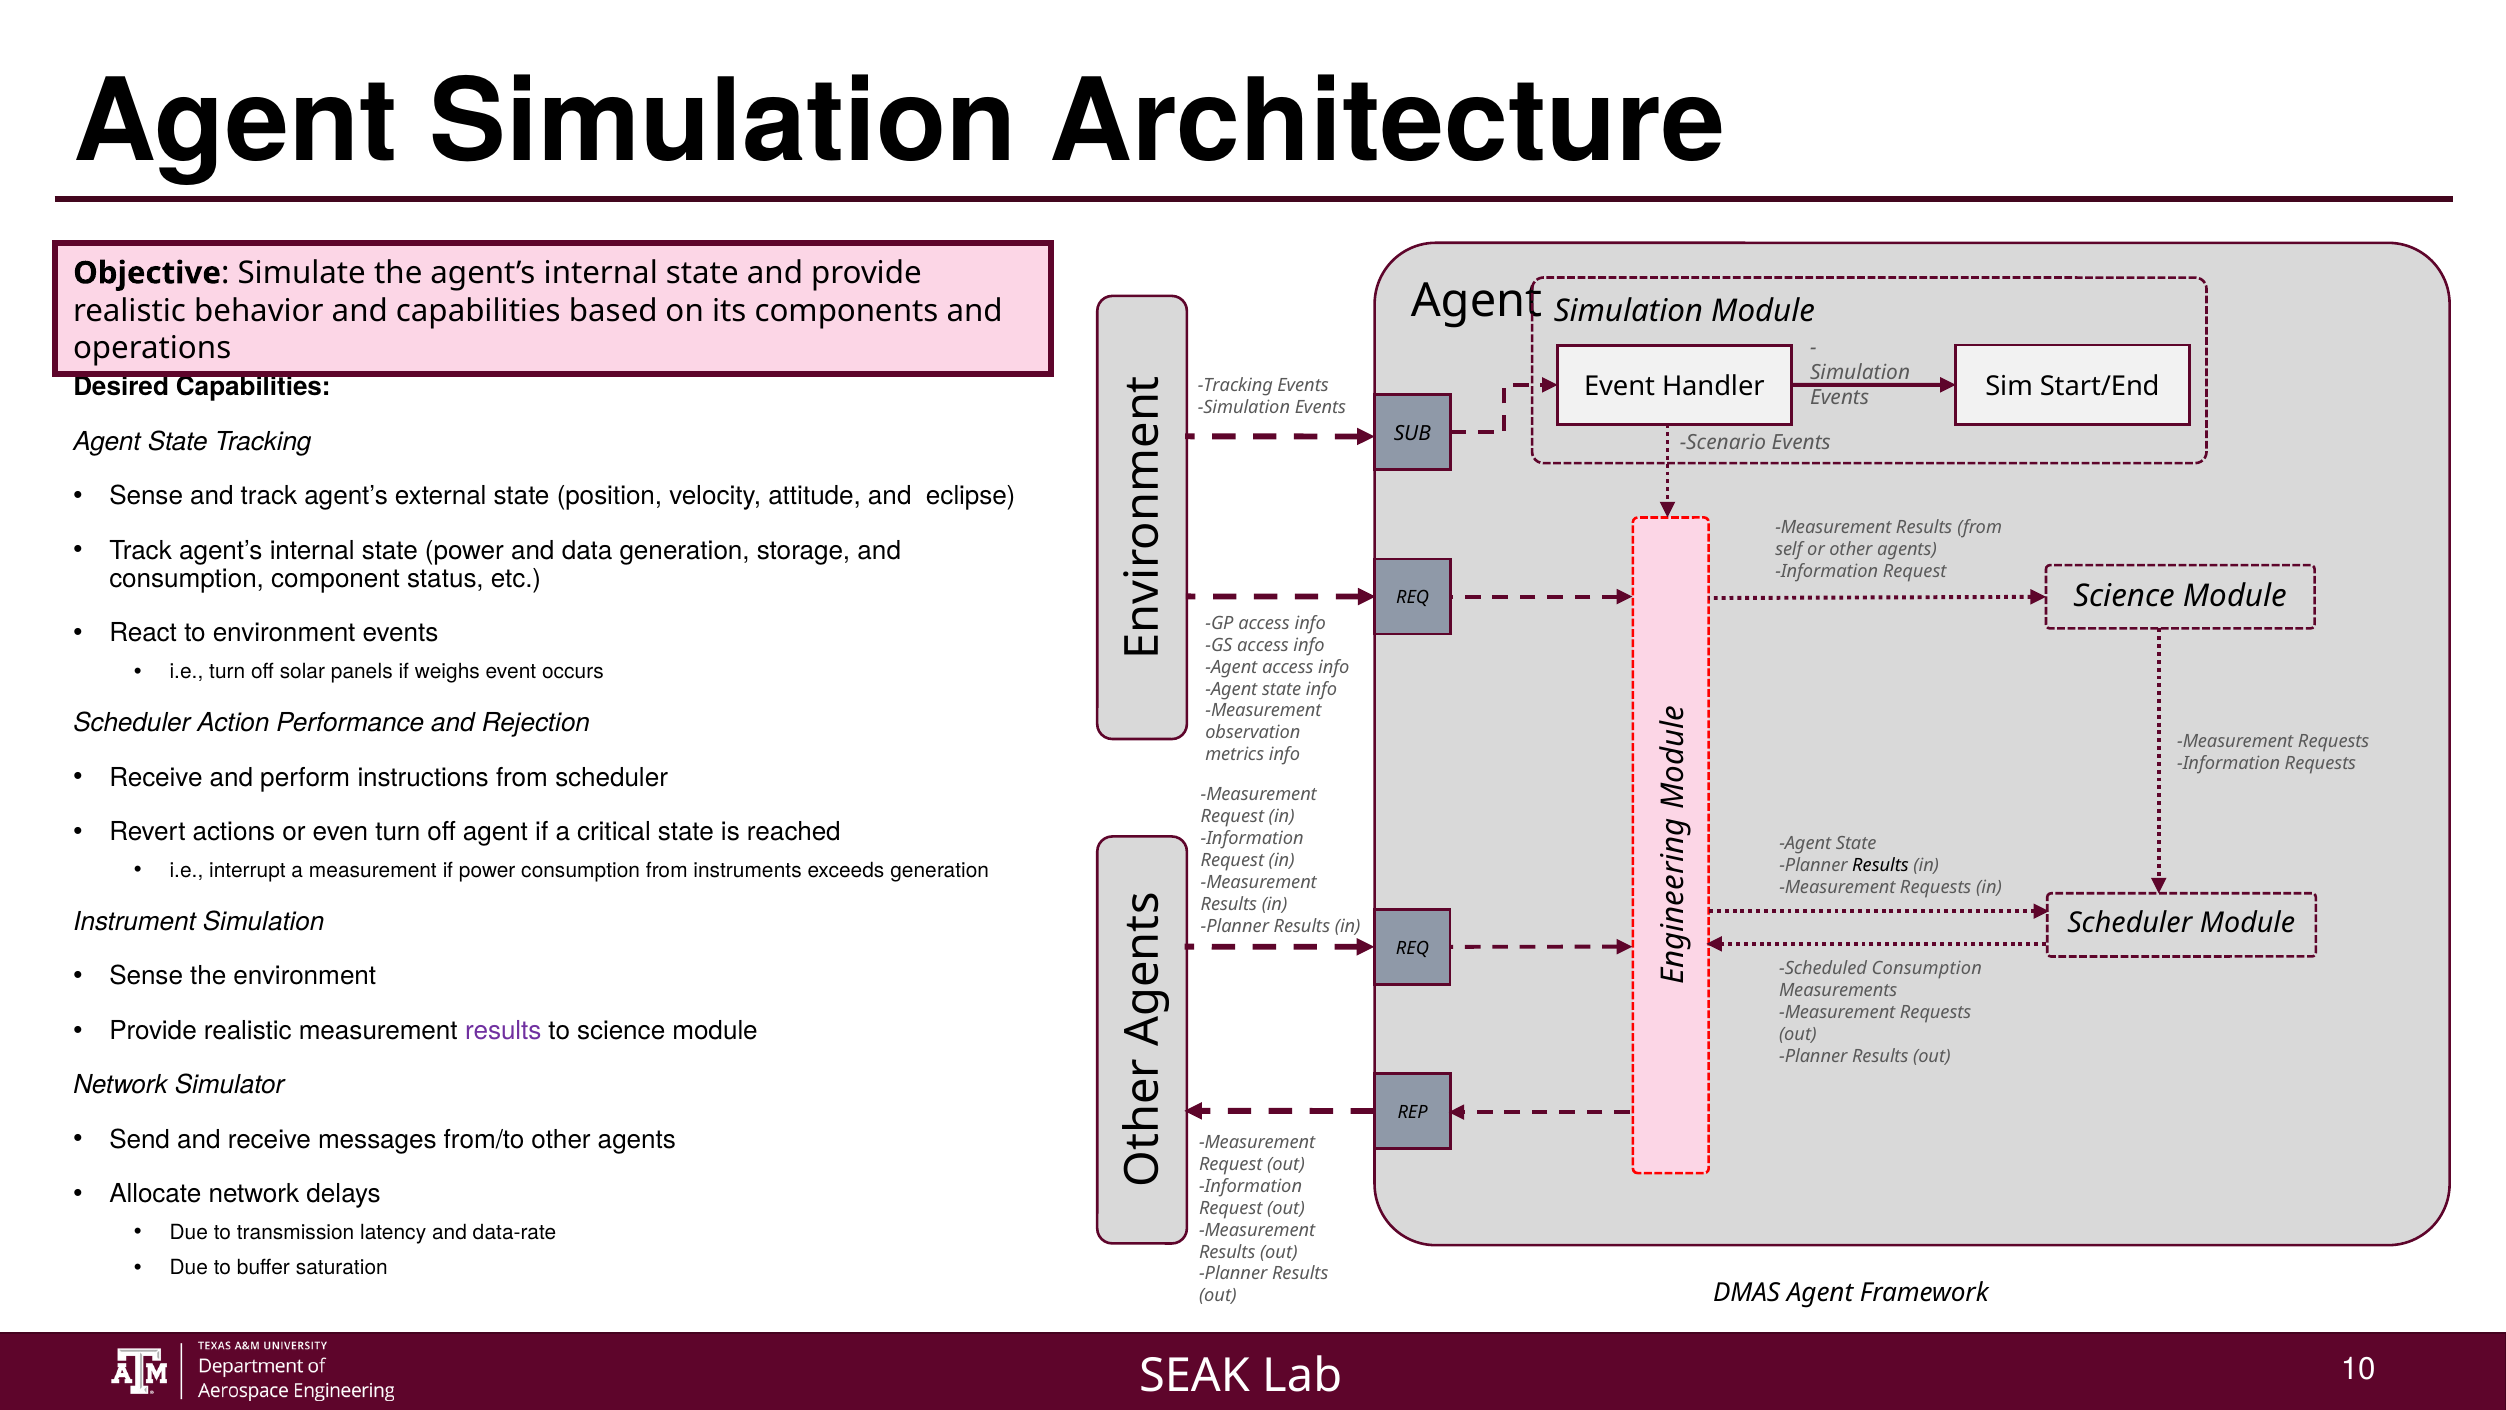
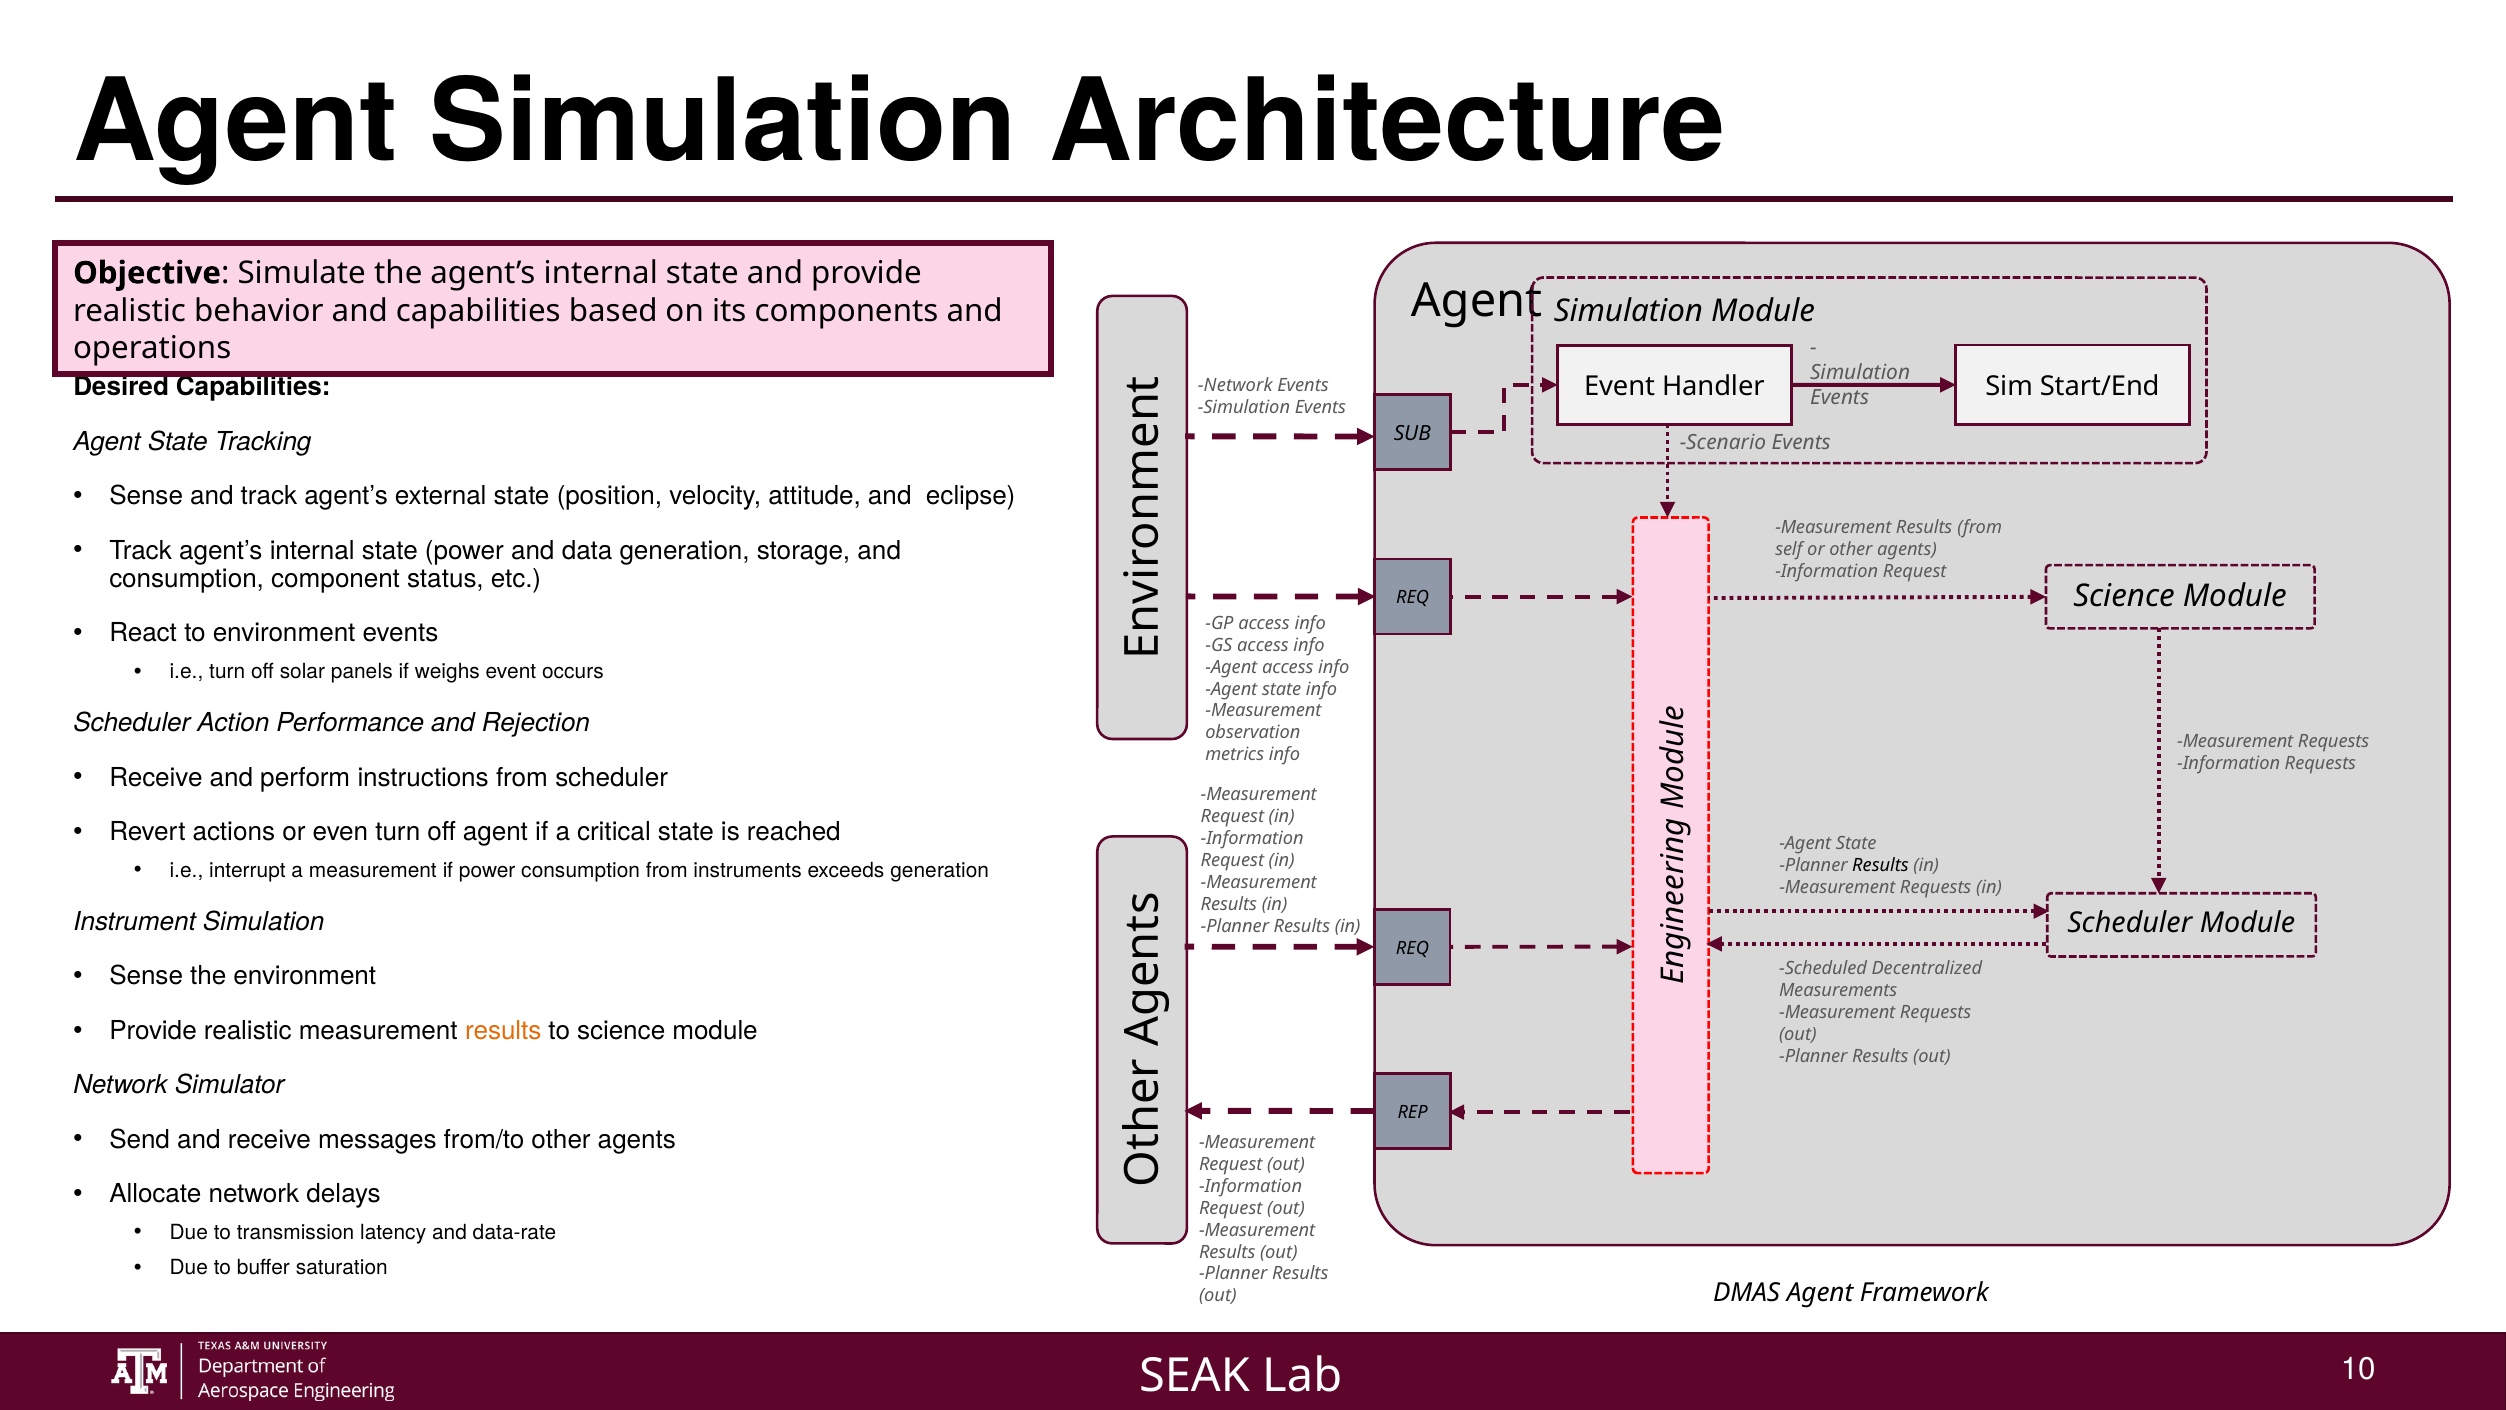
Tracking at (1235, 385): Tracking -> Network
Scheduled Consumption: Consumption -> Decentralized
results at (503, 1030) colour: purple -> orange
